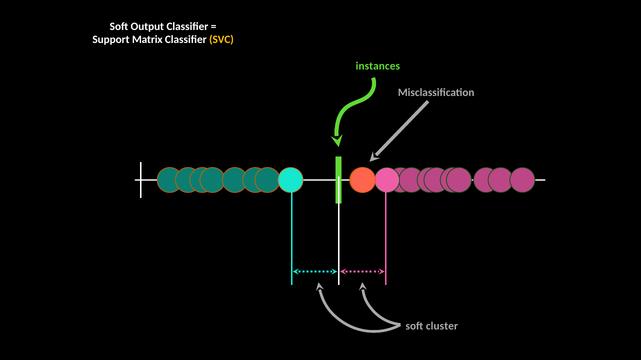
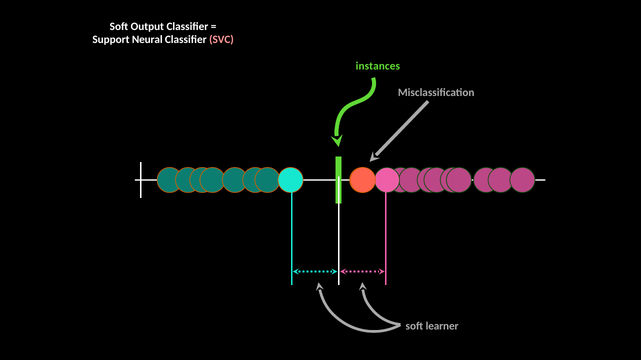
Matrix: Matrix -> Neural
SVC colour: yellow -> pink
cluster: cluster -> learner
